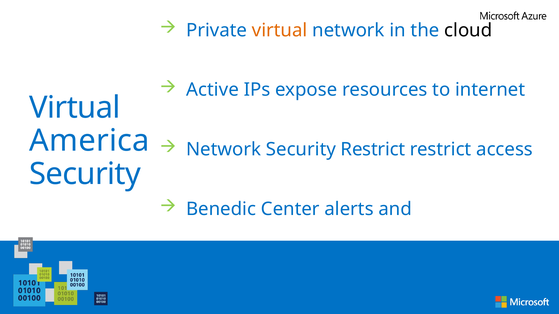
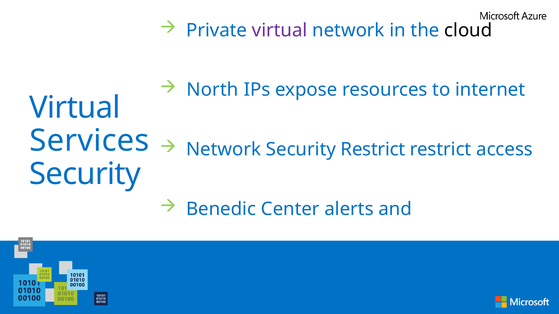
virtual at (280, 30) colour: orange -> purple
Active: Active -> North
America: America -> Services
